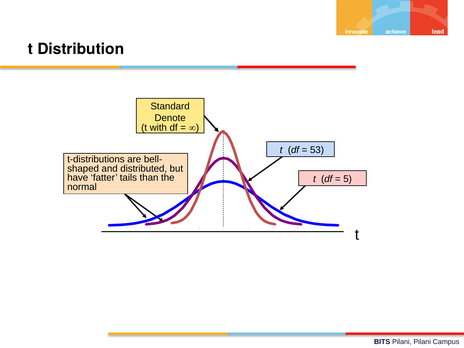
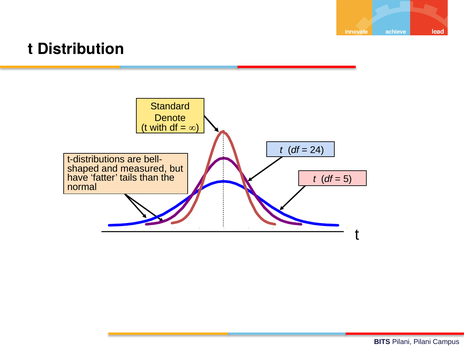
53: 53 -> 24
distributed: distributed -> measured
